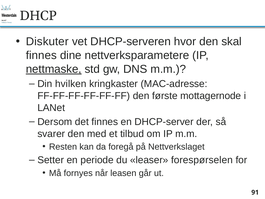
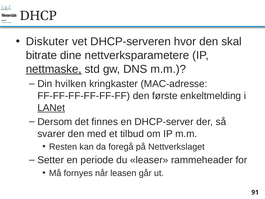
finnes at (41, 55): finnes -> bitrate
mottagernode: mottagernode -> enkeltmelding
LANet underline: none -> present
forespørselen: forespørselen -> rammeheader
